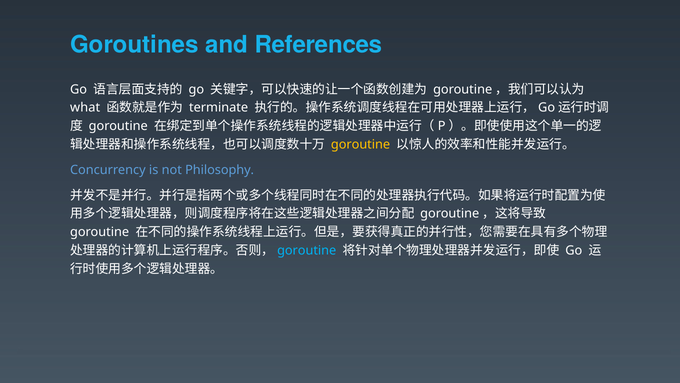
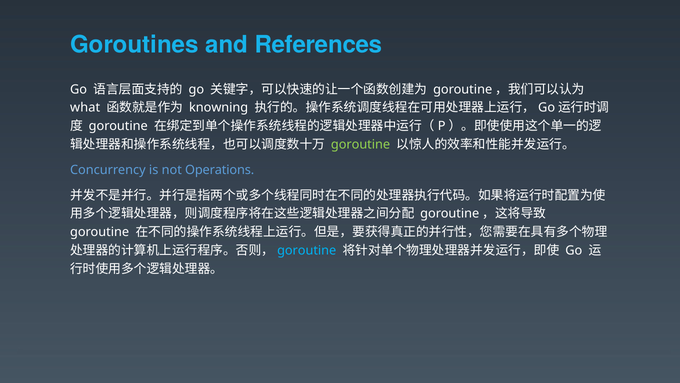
terminate: terminate -> knowning
goroutine at (361, 144) colour: yellow -> light green
Philosophy: Philosophy -> Operations
